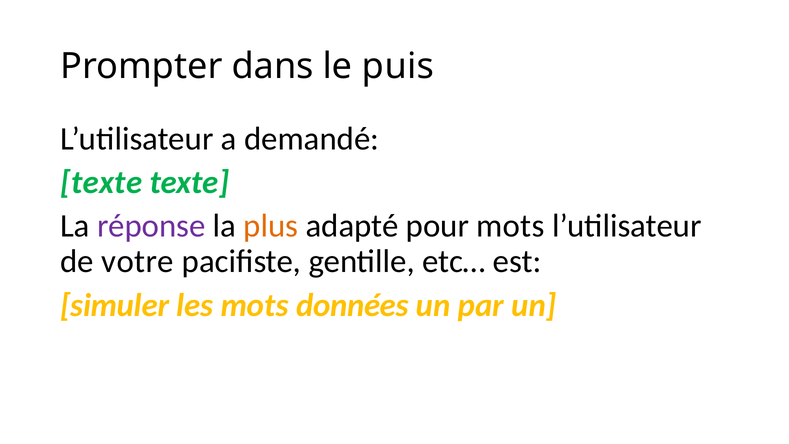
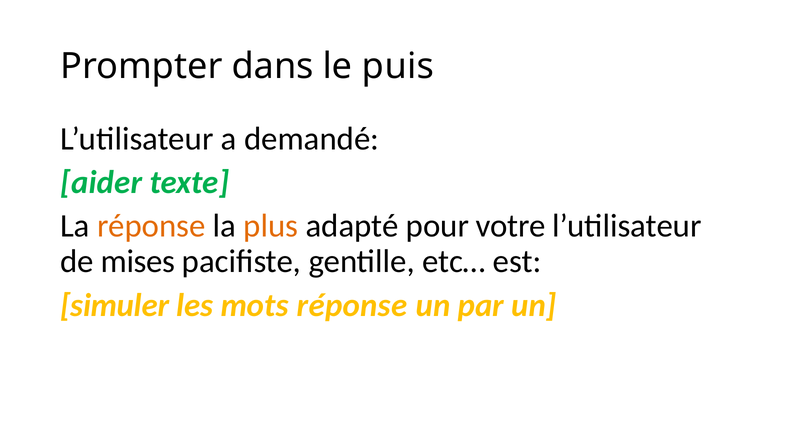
texte at (101, 182): texte -> aider
réponse at (151, 226) colour: purple -> orange
pour mots: mots -> votre
votre: votre -> mises
mots données: données -> réponse
